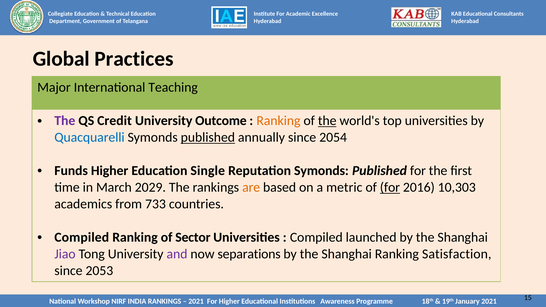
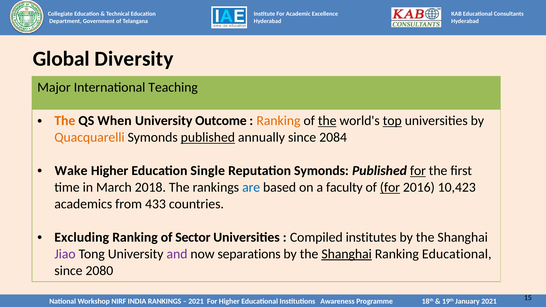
Practices: Practices -> Diversity
The at (65, 121) colour: purple -> orange
Credit: Credit -> When
top underline: none -> present
Quacquarelli colour: blue -> orange
2054: 2054 -> 2084
Funds: Funds -> Wake
for at (418, 171) underline: none -> present
2029: 2029 -> 2018
are colour: orange -> blue
metric: metric -> faculty
10,303: 10,303 -> 10,423
733: 733 -> 433
Compiled at (82, 237): Compiled -> Excluding
launched: launched -> institutes
Shanghai at (347, 254) underline: none -> present
Ranking Satisfaction: Satisfaction -> Educational
2053: 2053 -> 2080
